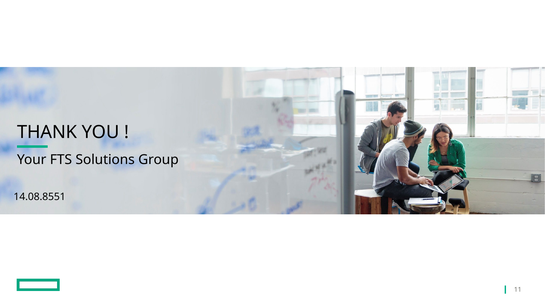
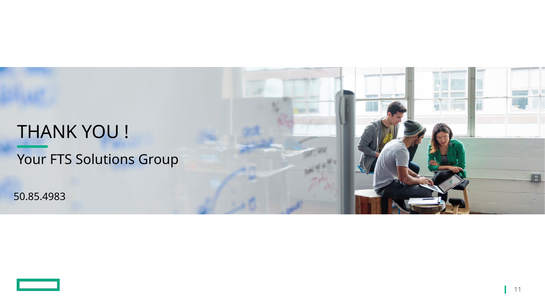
14.08.8551: 14.08.8551 -> 50.85.4983
